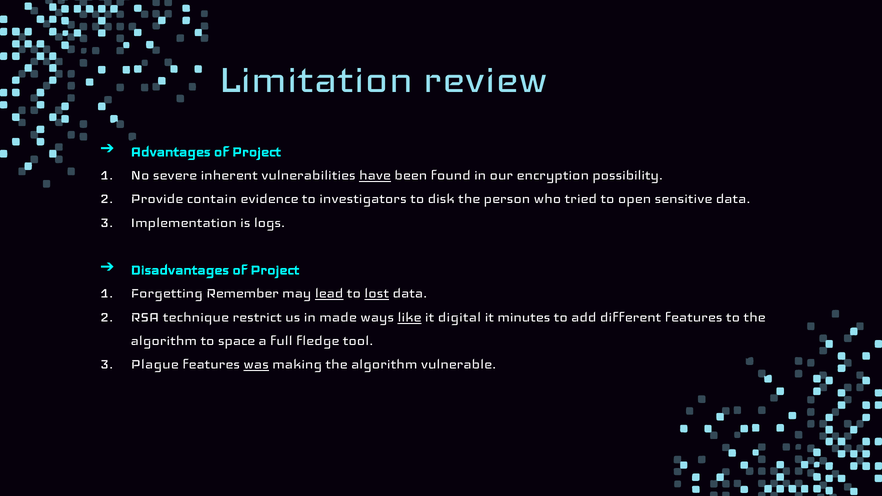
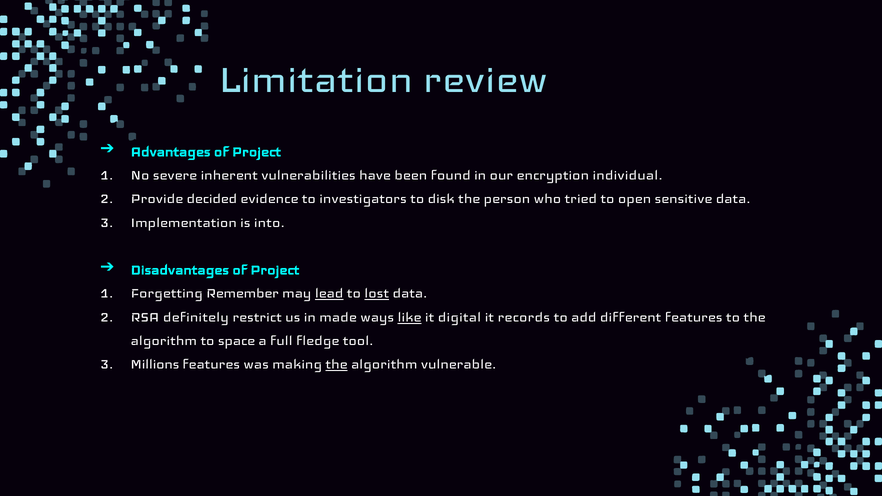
have underline: present -> none
possibility: possibility -> individual
contain: contain -> decided
logs: logs -> into
technique: technique -> definitely
minutes: minutes -> records
Plague: Plague -> Millions
was underline: present -> none
the at (337, 363) underline: none -> present
